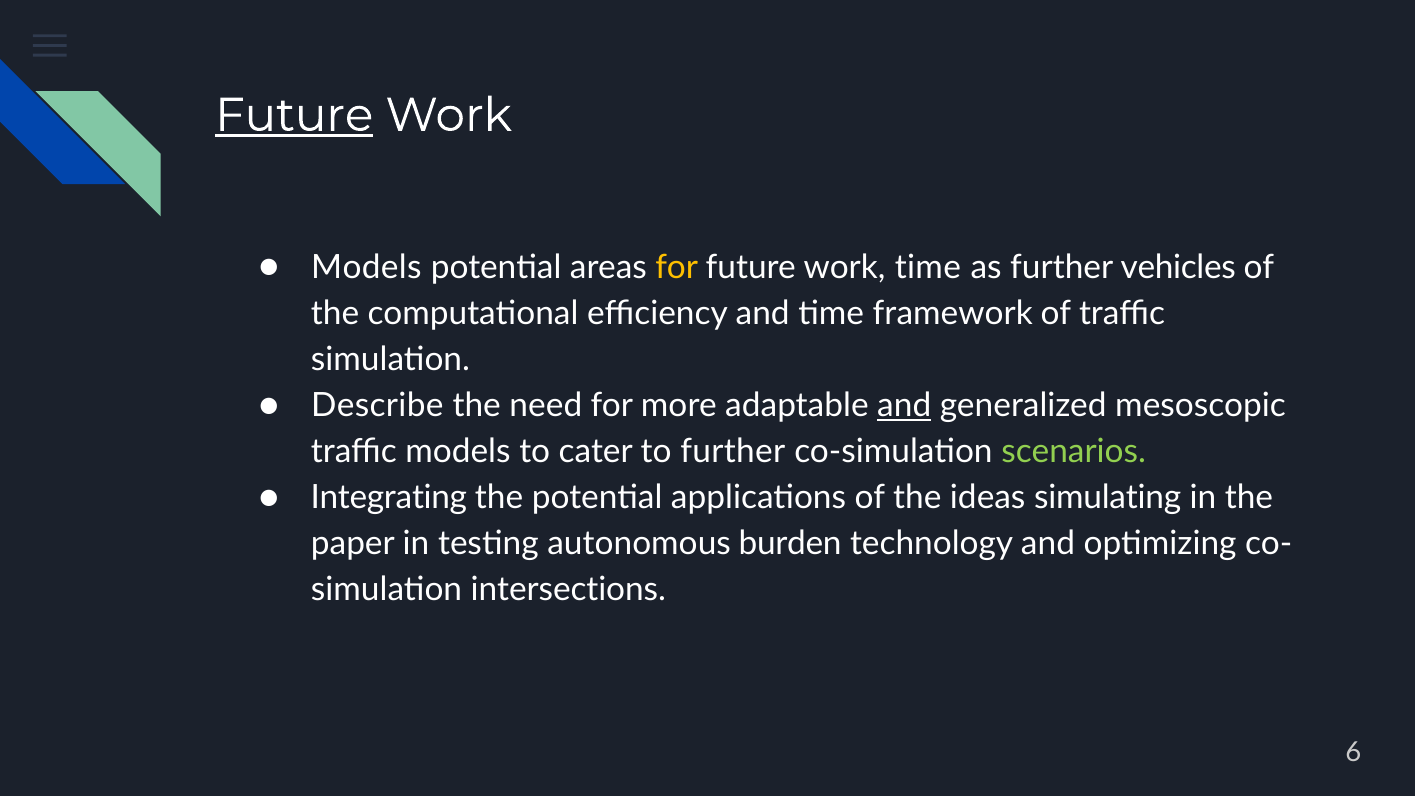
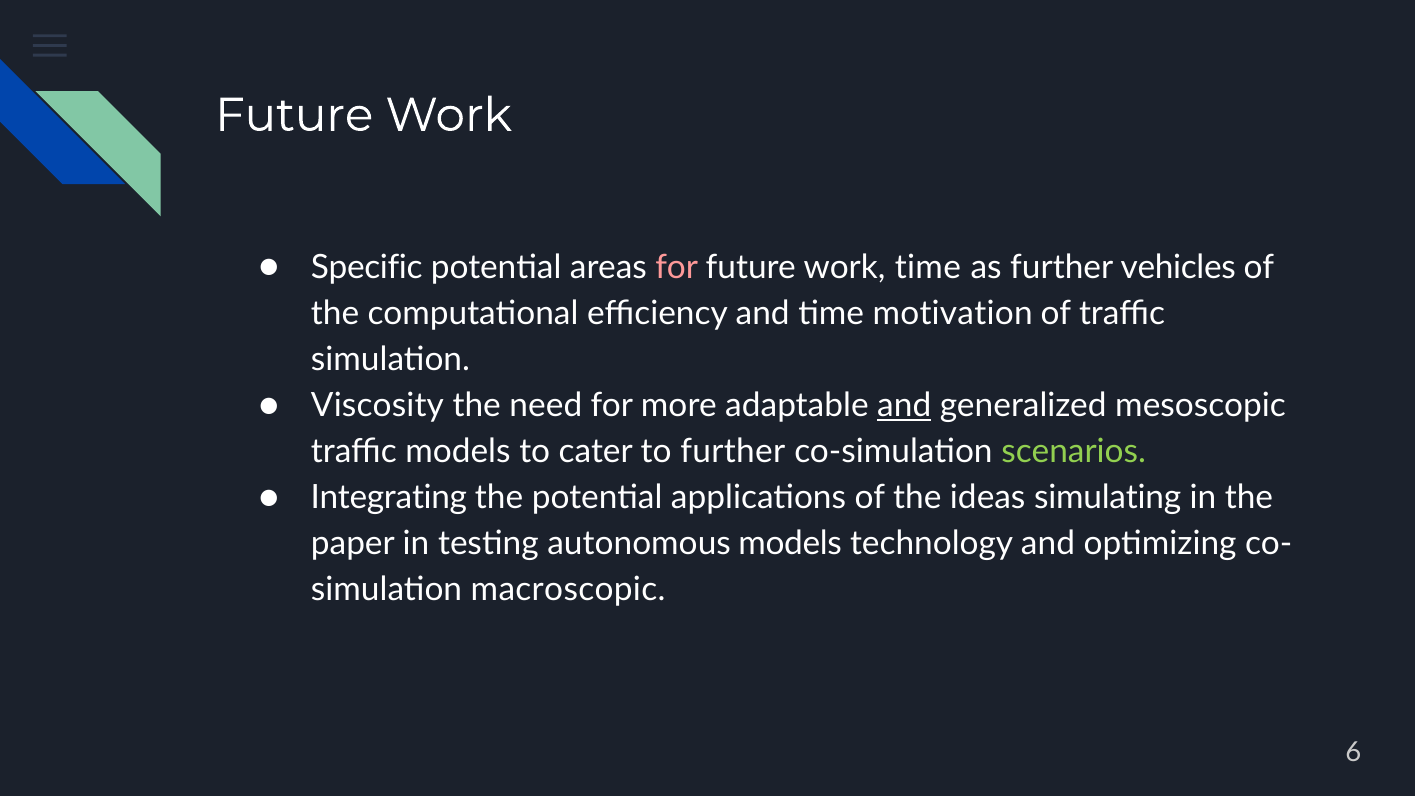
Future at (294, 115) underline: present -> none
Models at (366, 267): Models -> Specific
for at (677, 267) colour: yellow -> pink
framework: framework -> motivation
Describe: Describe -> Viscosity
autonomous burden: burden -> models
intersections: intersections -> macroscopic
